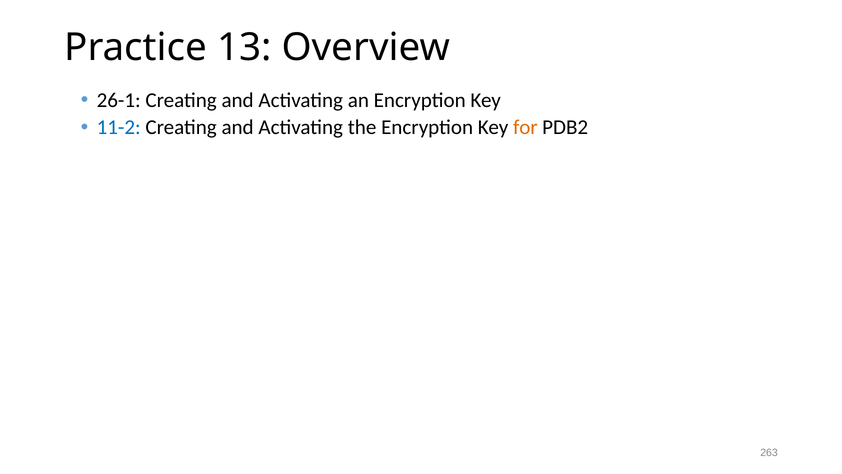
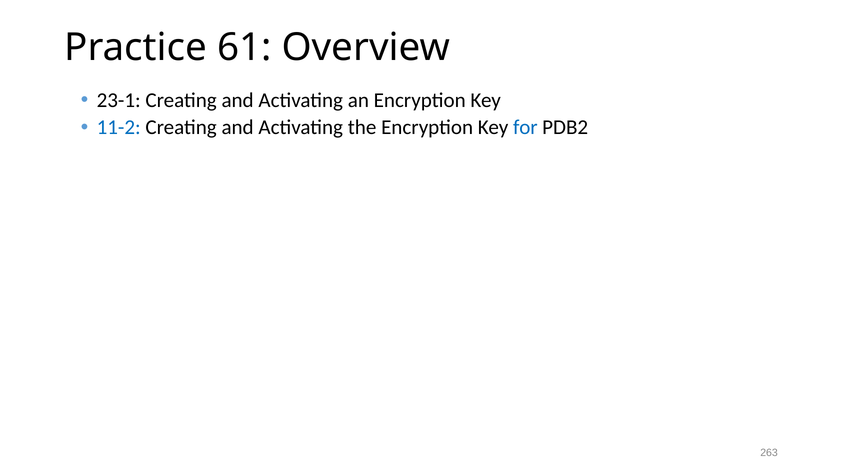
13: 13 -> 61
26-1: 26-1 -> 23-1
for colour: orange -> blue
